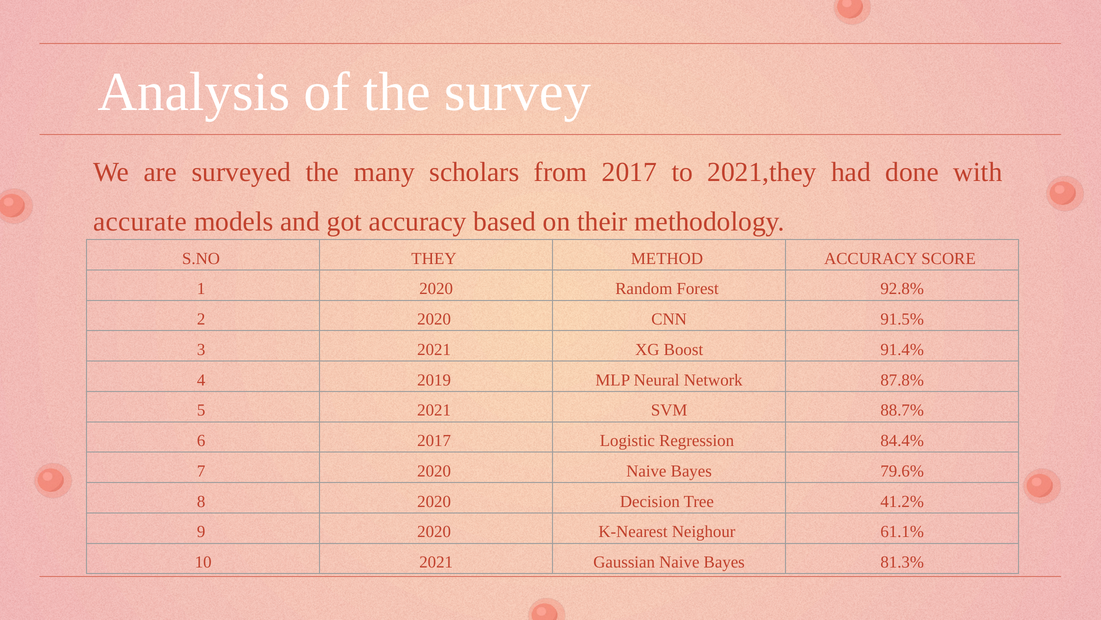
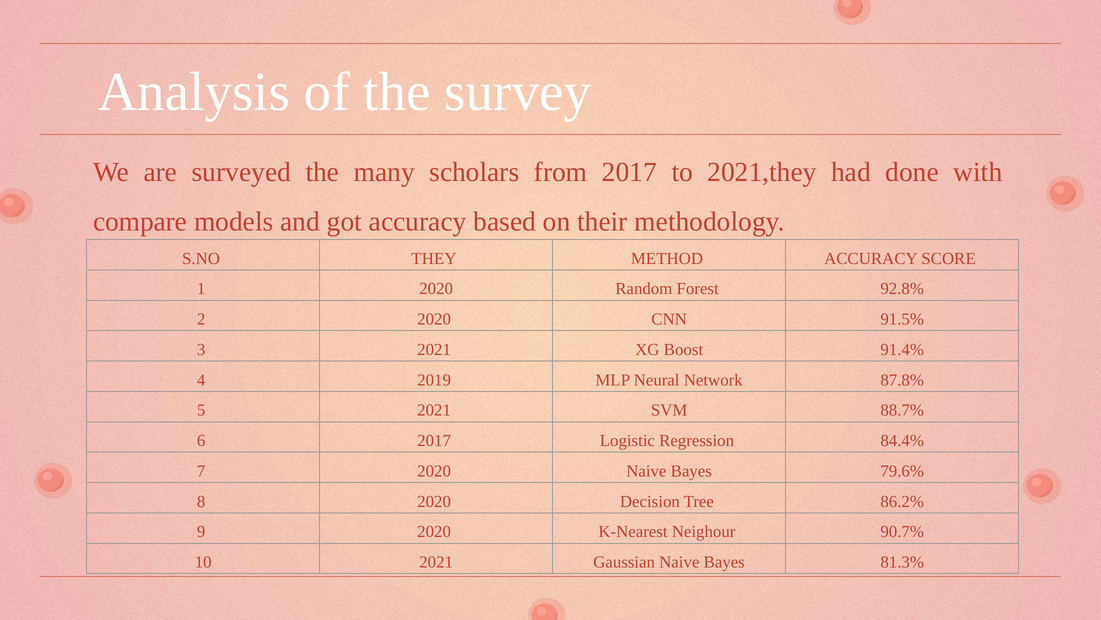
accurate: accurate -> compare
41.2%: 41.2% -> 86.2%
61.1%: 61.1% -> 90.7%
